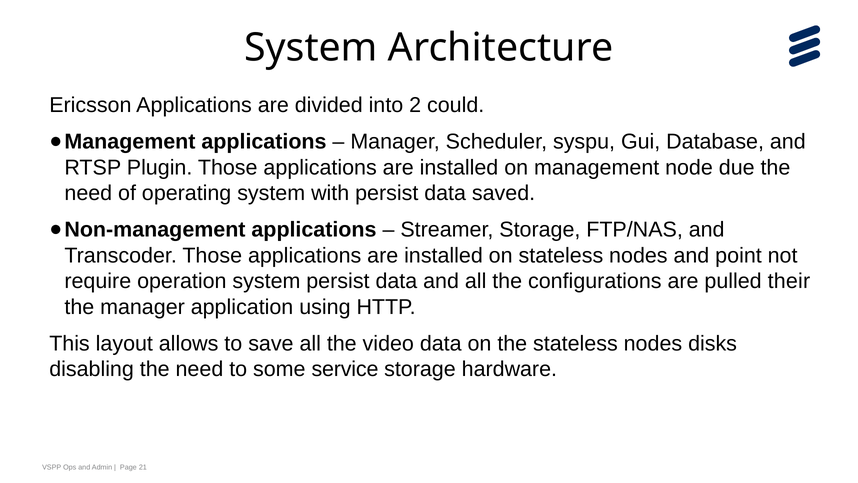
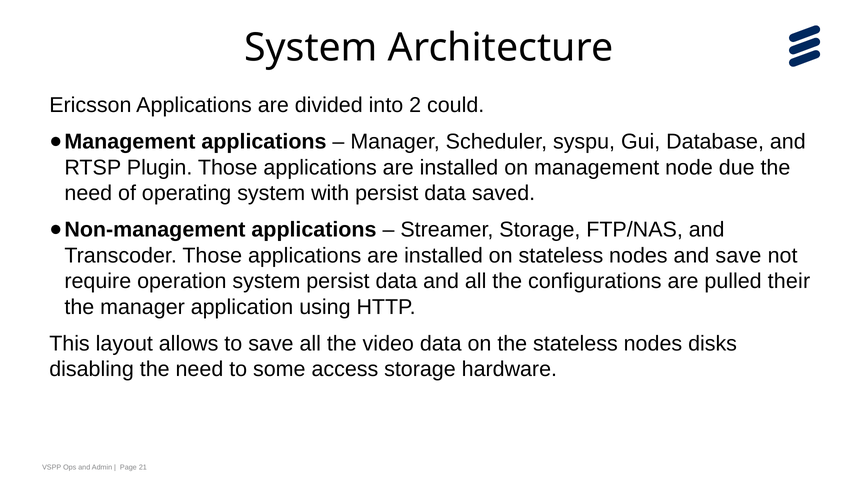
and point: point -> save
service: service -> access
